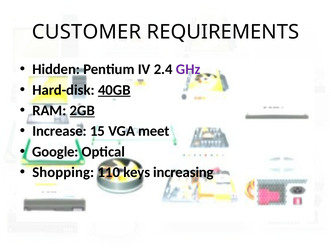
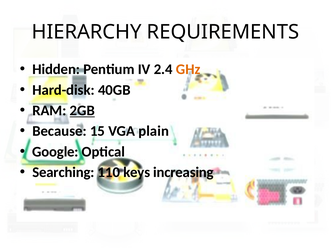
CUSTOMER: CUSTOMER -> HIERARCHY
GHz colour: purple -> orange
40GB underline: present -> none
Increase: Increase -> Because
meet: meet -> plain
Shopping: Shopping -> Searching
